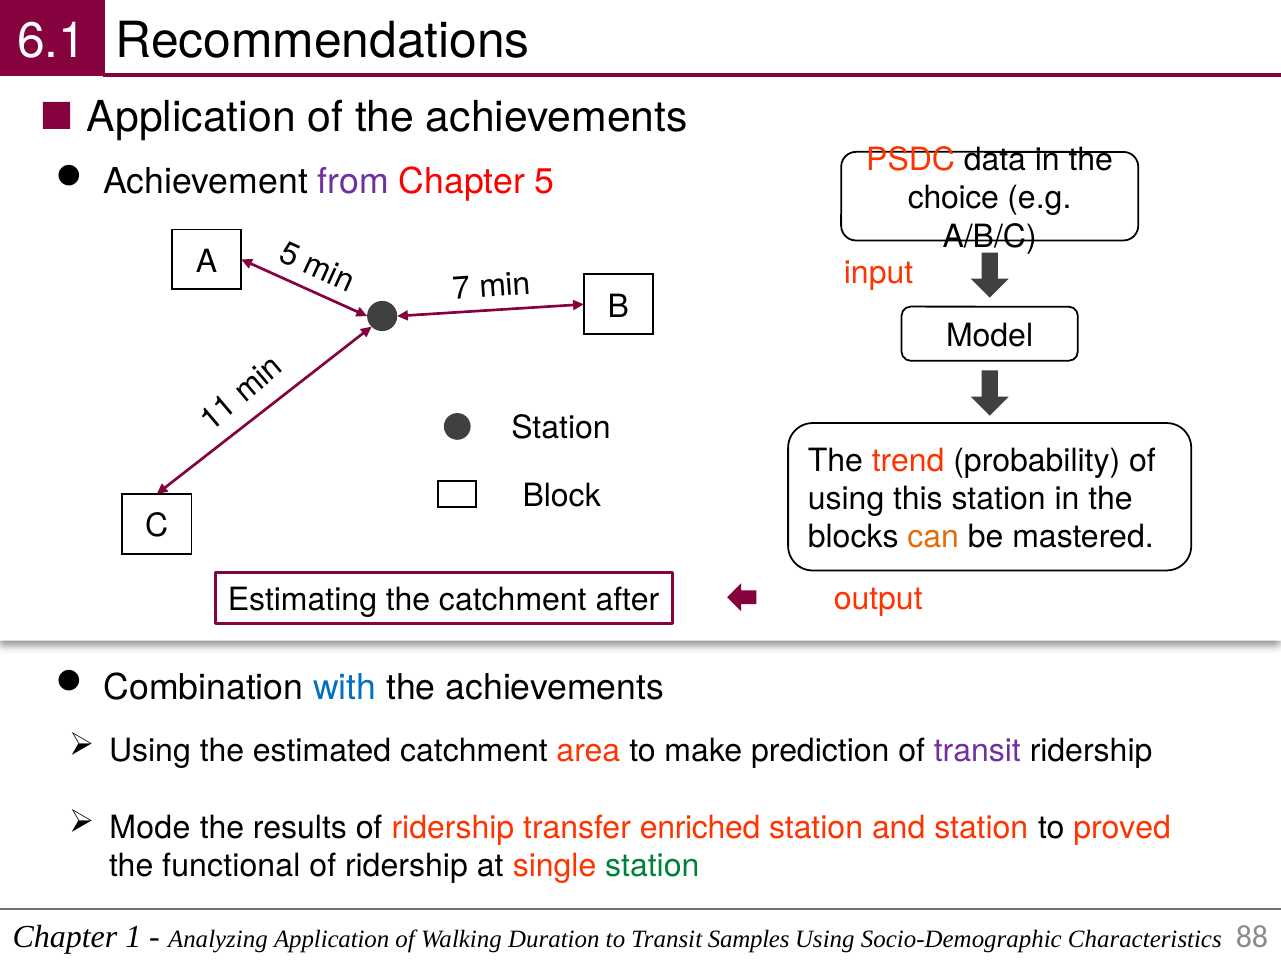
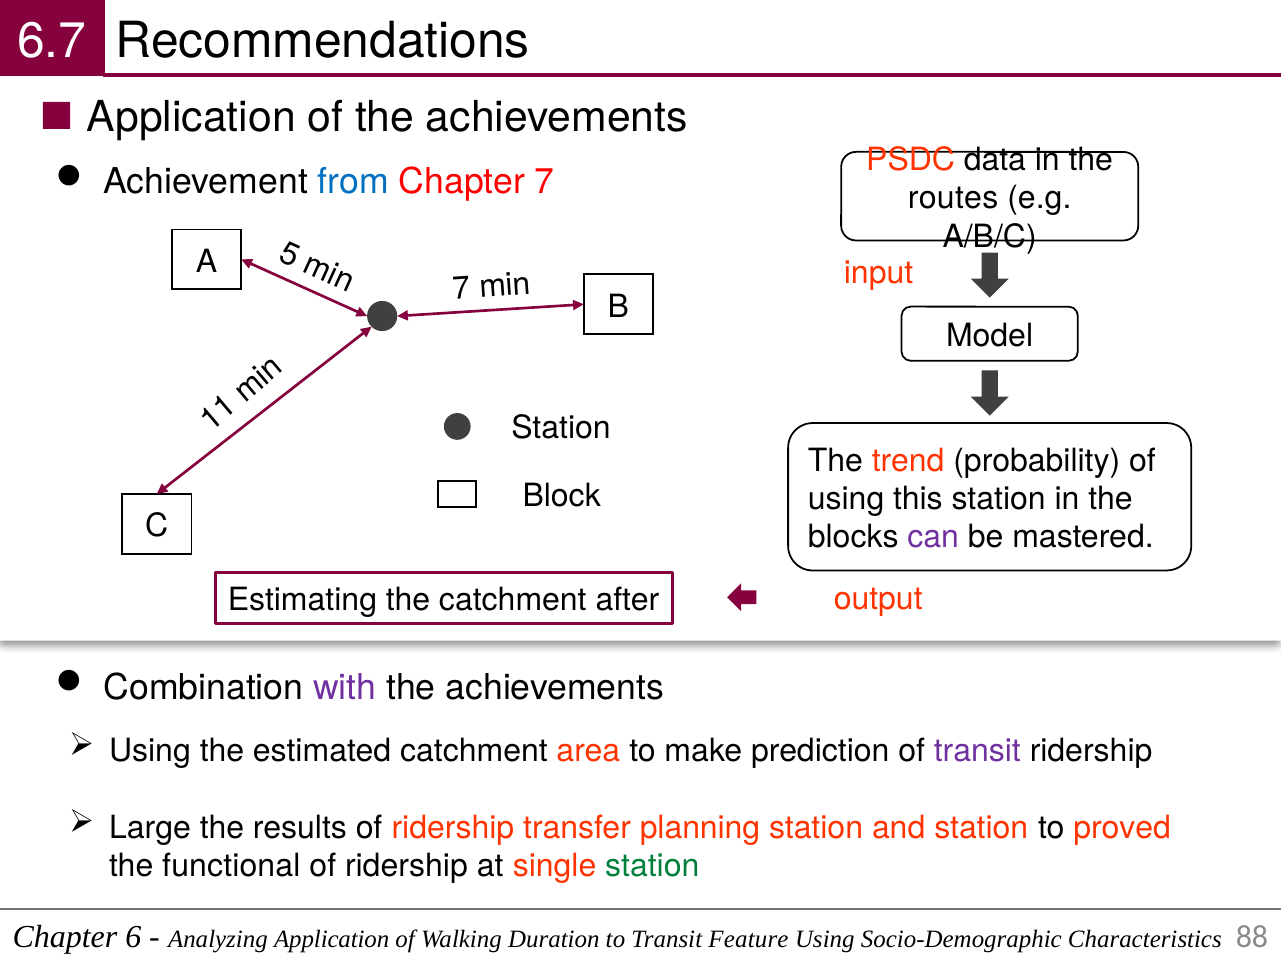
6.1: 6.1 -> 6.7
from colour: purple -> blue
Chapter 5: 5 -> 7
choice: choice -> routes
can colour: orange -> purple
with colour: blue -> purple
Mode: Mode -> Large
enriched: enriched -> planning
Chapter 1: 1 -> 6
Samples: Samples -> Feature
